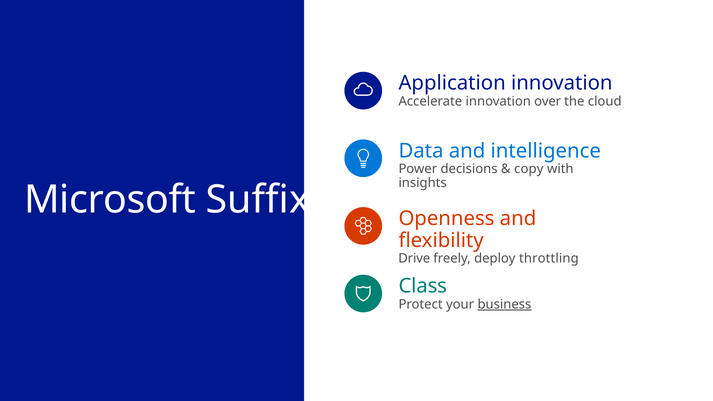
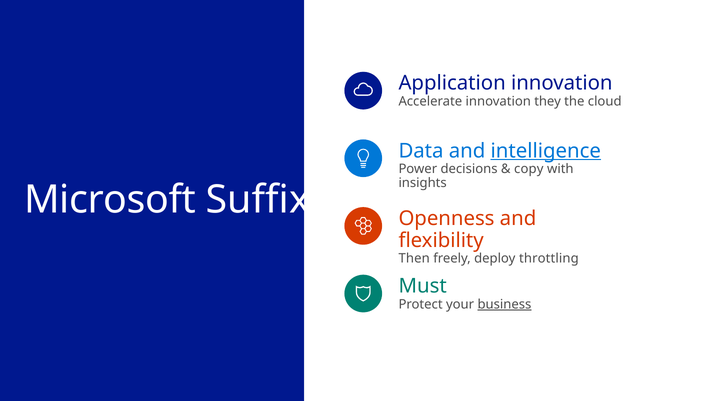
over: over -> they
intelligence underline: none -> present
Drive: Drive -> Then
Class: Class -> Must
